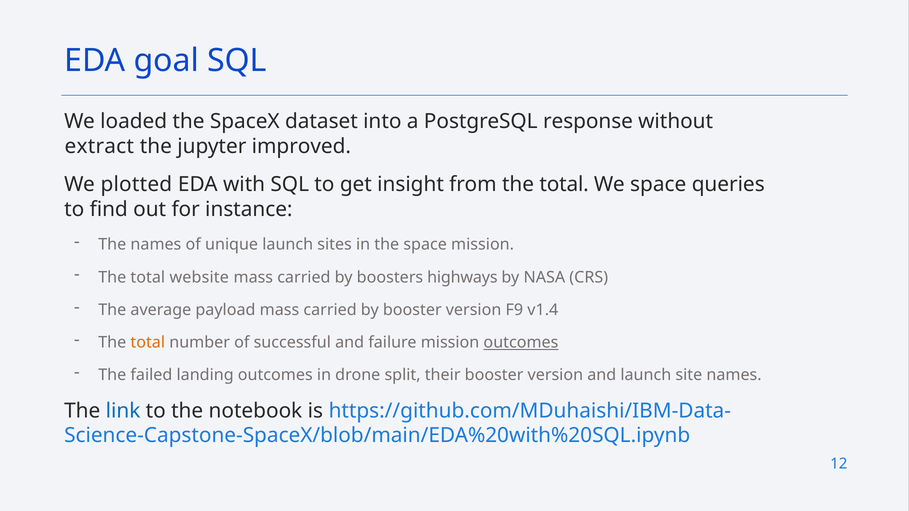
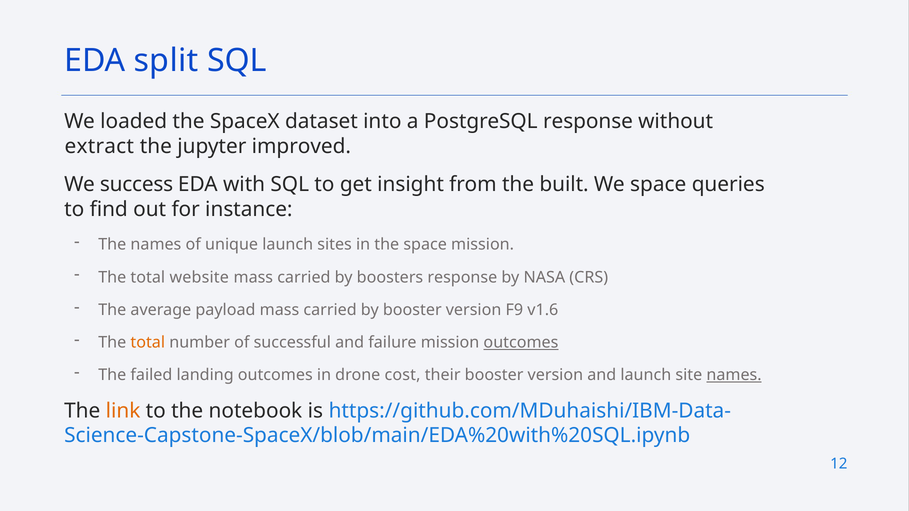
goal: goal -> split
plotted: plotted -> success
from the total: total -> built
boosters highways: highways -> response
v1.4: v1.4 -> v1.6
split: split -> cost
names at (734, 375) underline: none -> present
link colour: blue -> orange
